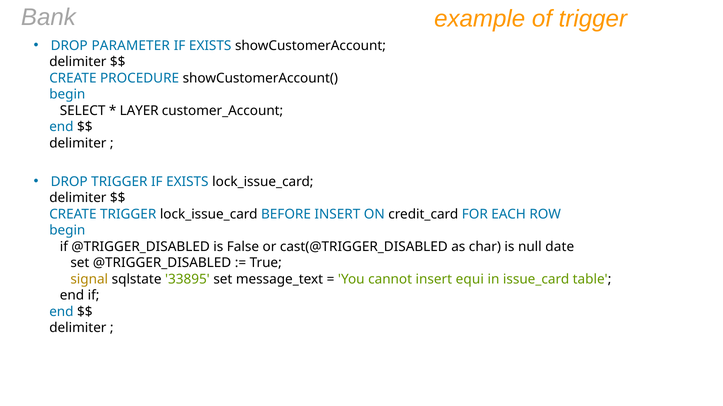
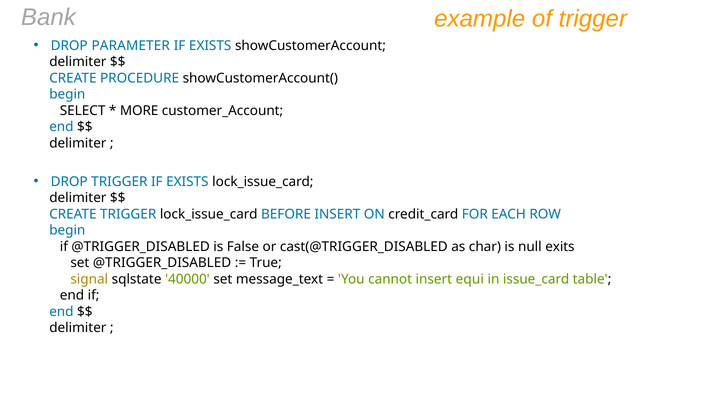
LAYER: LAYER -> MORE
date: date -> exits
33895: 33895 -> 40000
